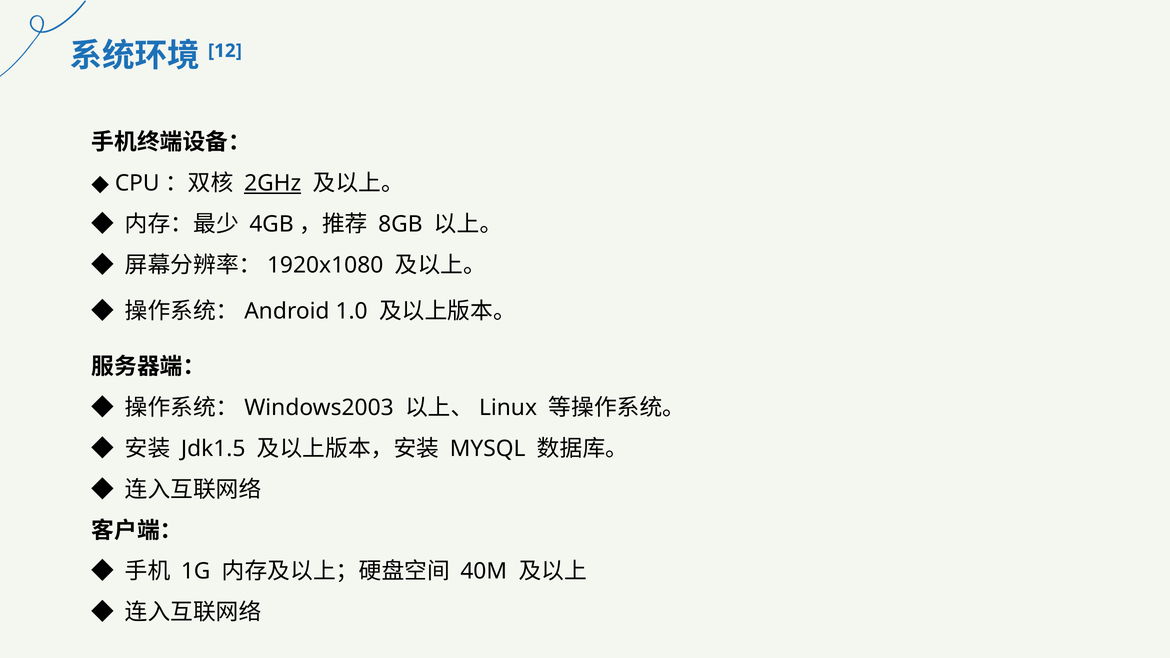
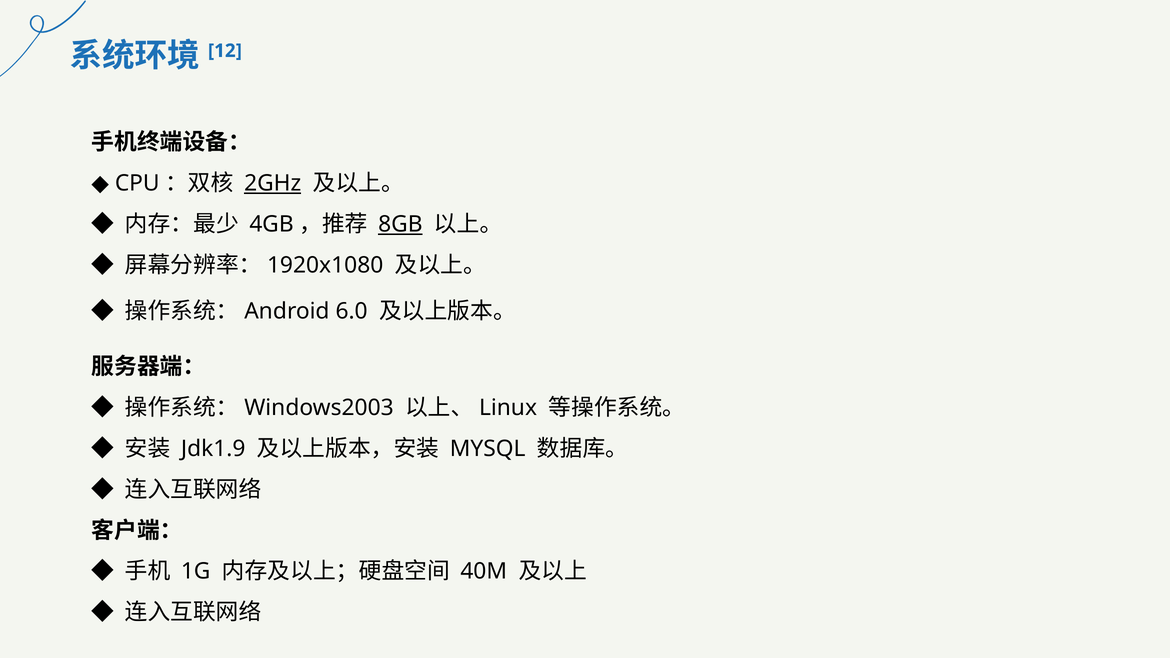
8GB underline: none -> present
1.0: 1.0 -> 6.0
Jdk1.5: Jdk1.5 -> Jdk1.9
